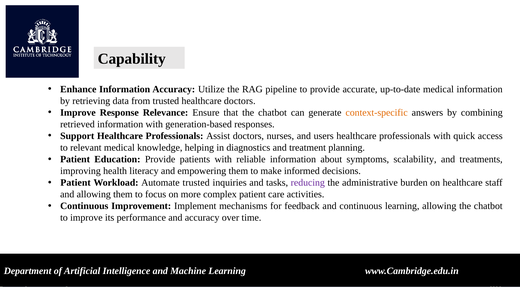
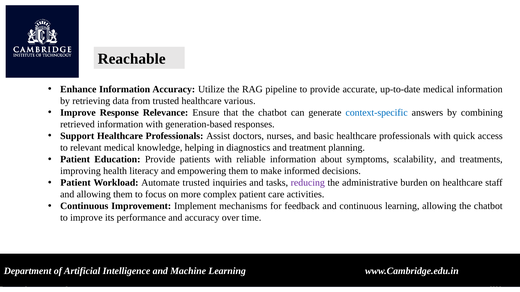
Capability: Capability -> Reachable
healthcare doctors: doctors -> various
context-specific colour: orange -> blue
users: users -> basic
